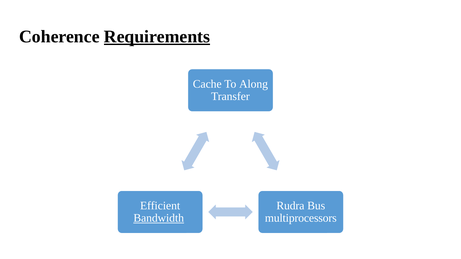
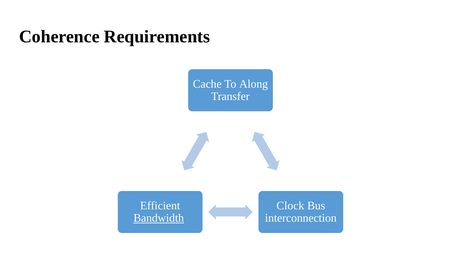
Requirements underline: present -> none
Rudra: Rudra -> Clock
multiprocessors: multiprocessors -> interconnection
